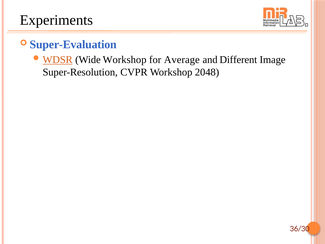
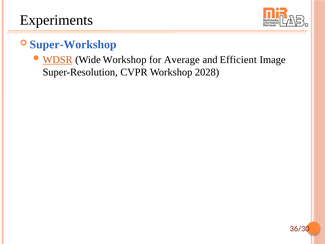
Super-Evaluation: Super-Evaluation -> Super-Workshop
Different: Different -> Efficient
2048: 2048 -> 2028
